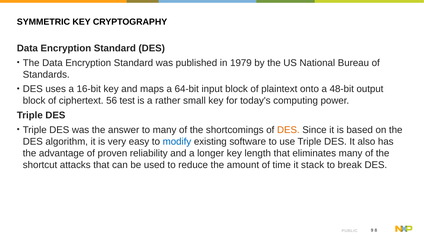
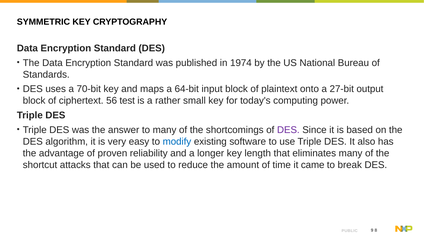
1979: 1979 -> 1974
16-bit: 16-bit -> 70-bit
48-bit: 48-bit -> 27-bit
DES at (288, 130) colour: orange -> purple
stack: stack -> came
